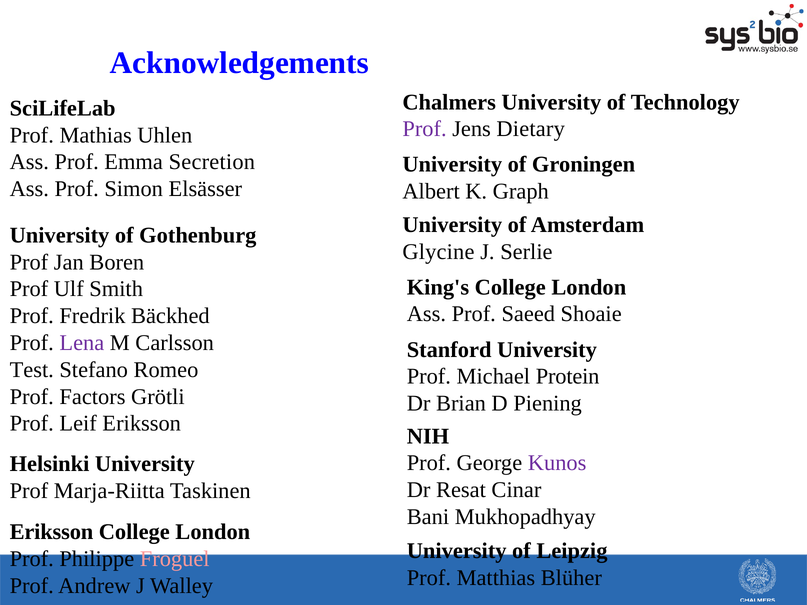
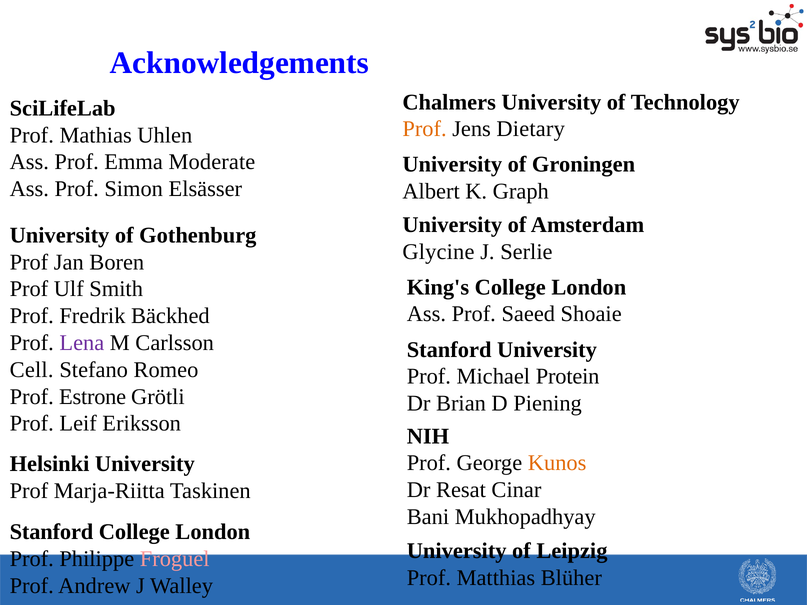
Prof at (425, 129) colour: purple -> orange
Secretion: Secretion -> Moderate
Test: Test -> Cell
Factors: Factors -> Estrone
Kunos colour: purple -> orange
Eriksson at (51, 532): Eriksson -> Stanford
